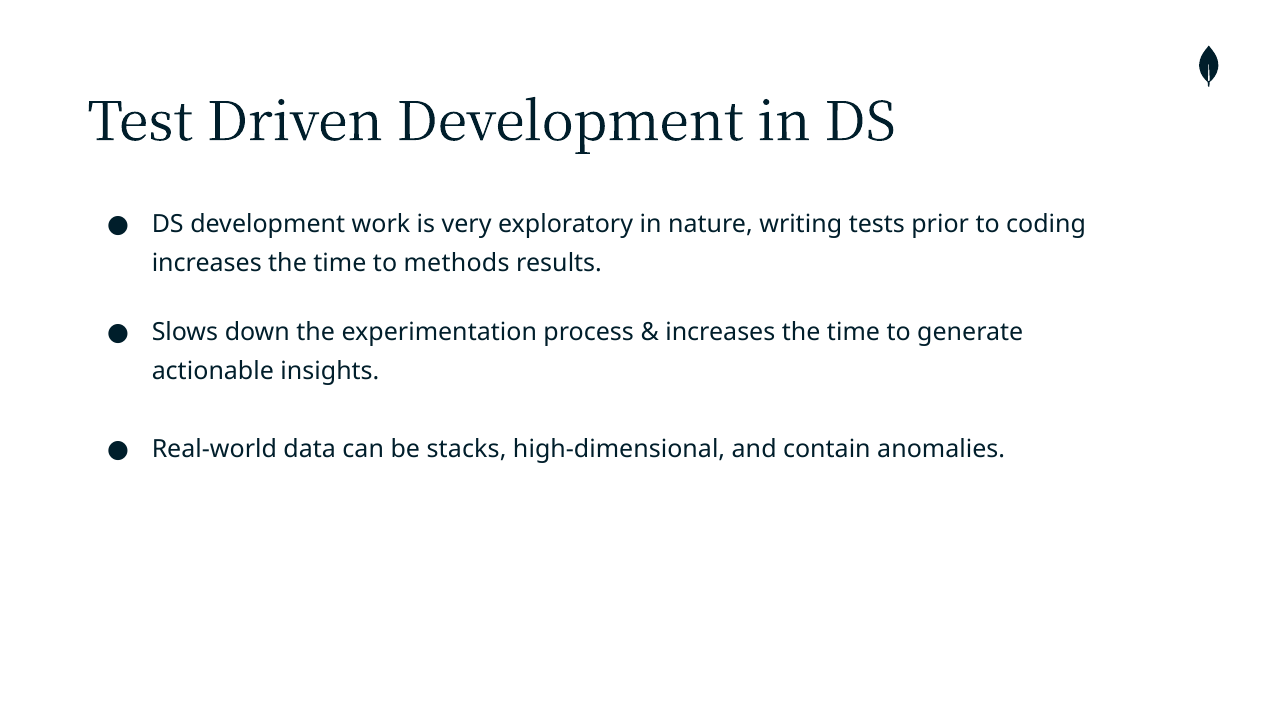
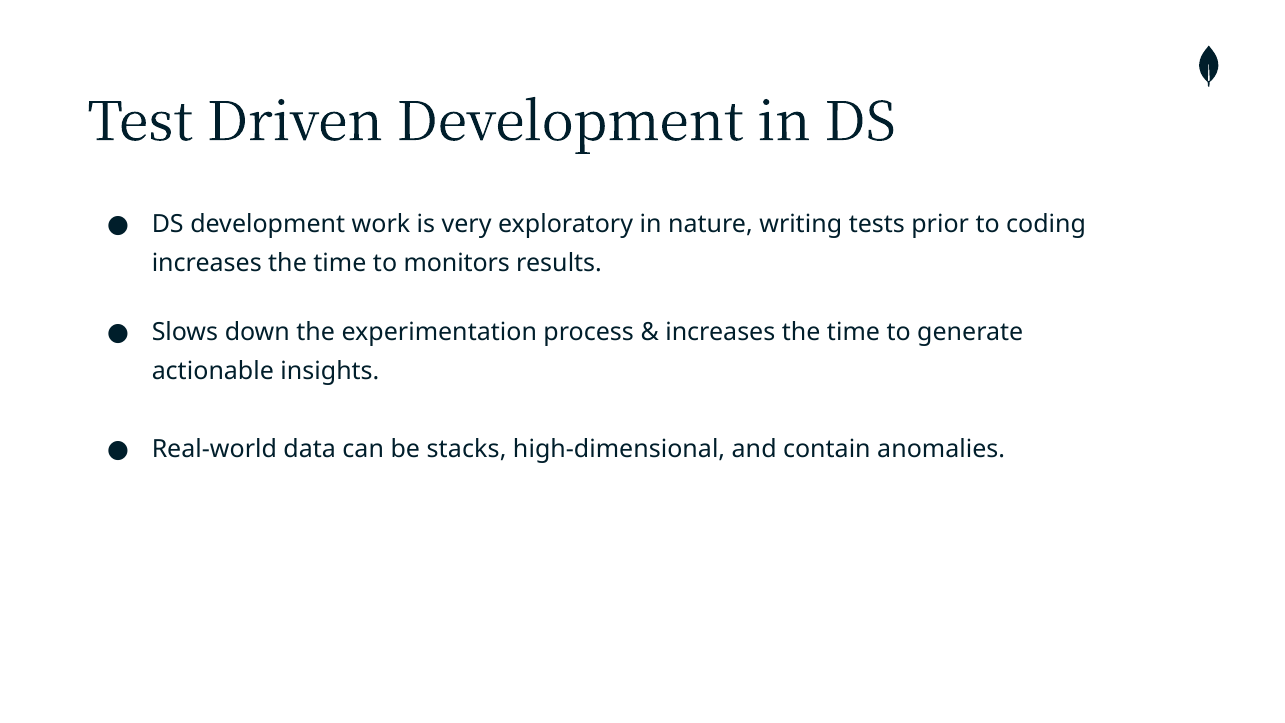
methods: methods -> monitors
